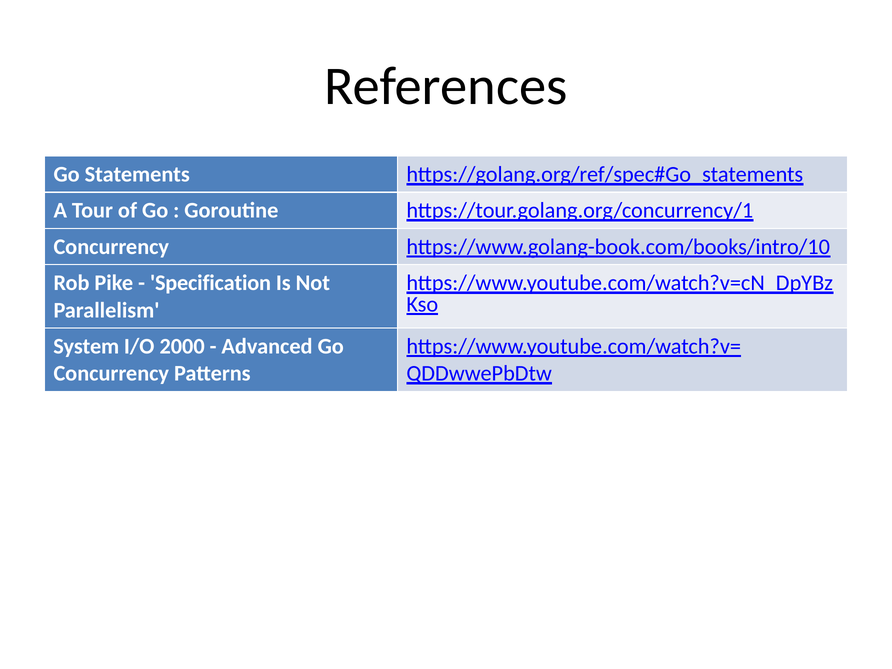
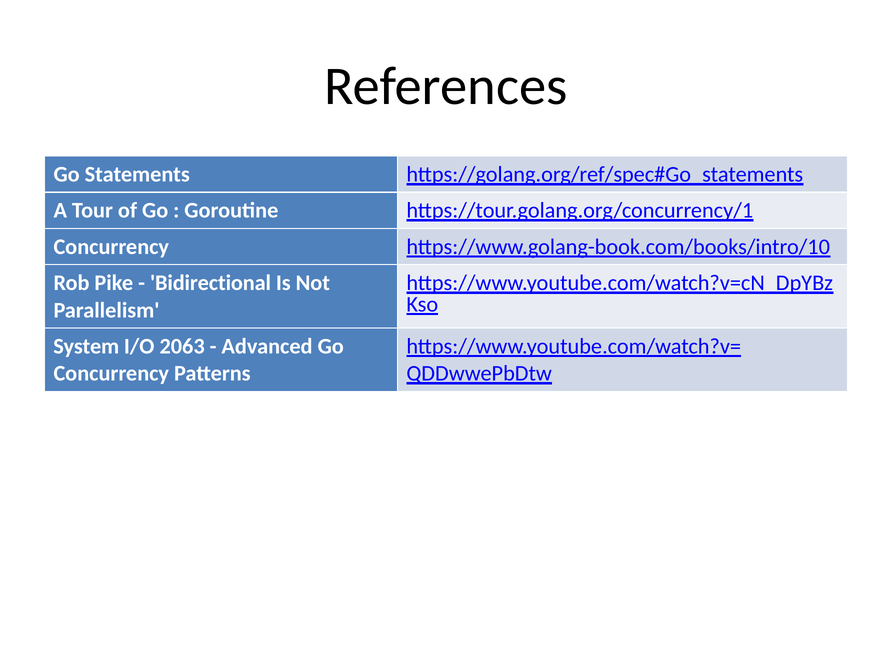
Specification: Specification -> Bidirectional
2000: 2000 -> 2063
